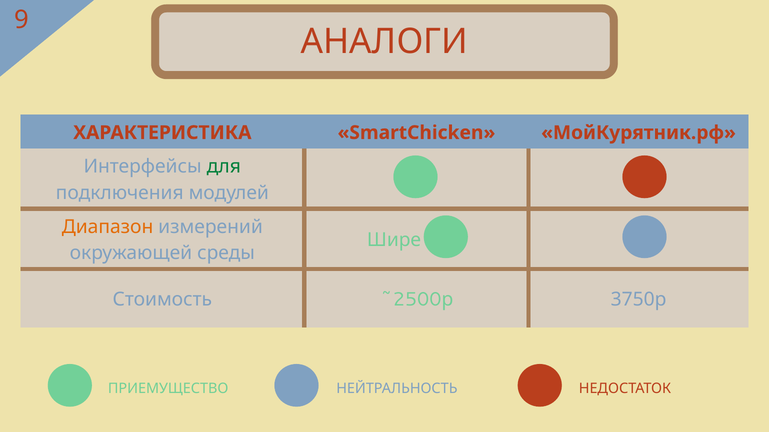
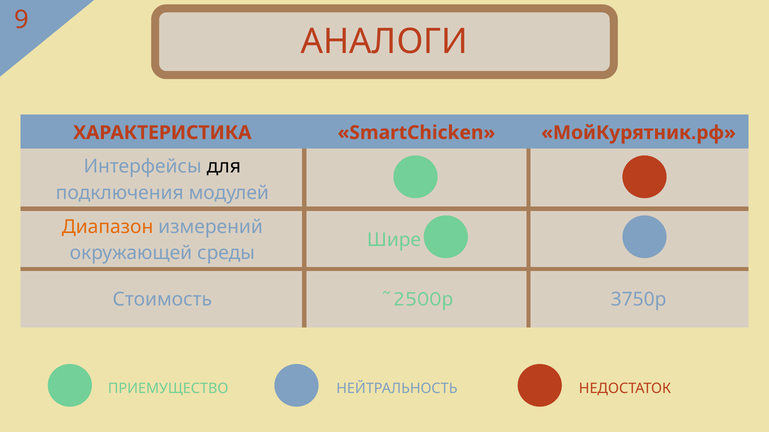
для colour: green -> black
